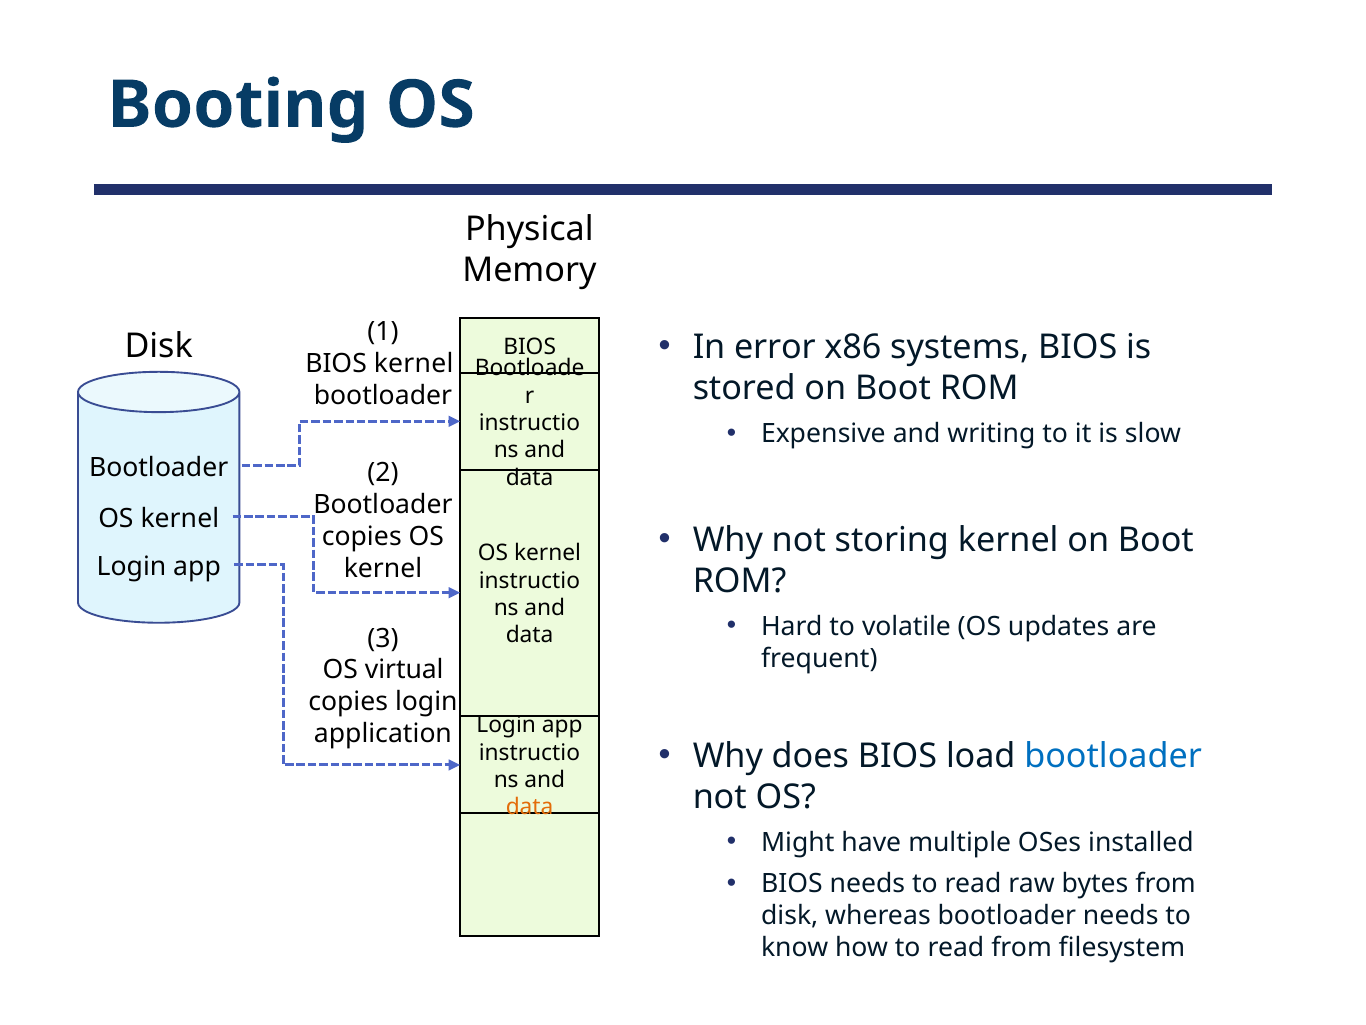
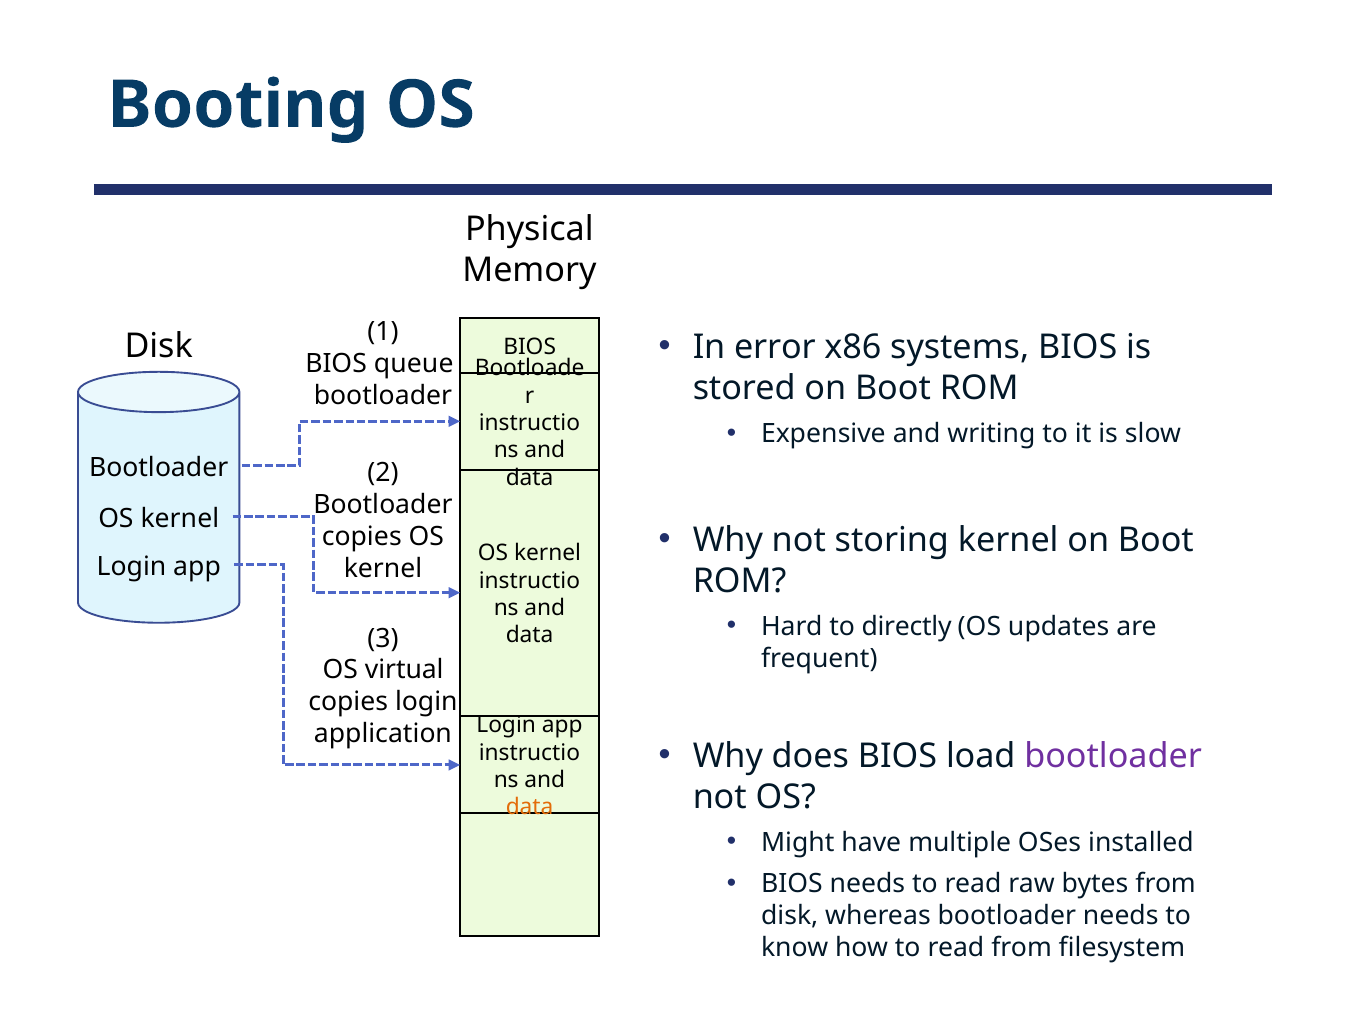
BIOS kernel: kernel -> queue
volatile: volatile -> directly
bootloader at (1113, 756) colour: blue -> purple
